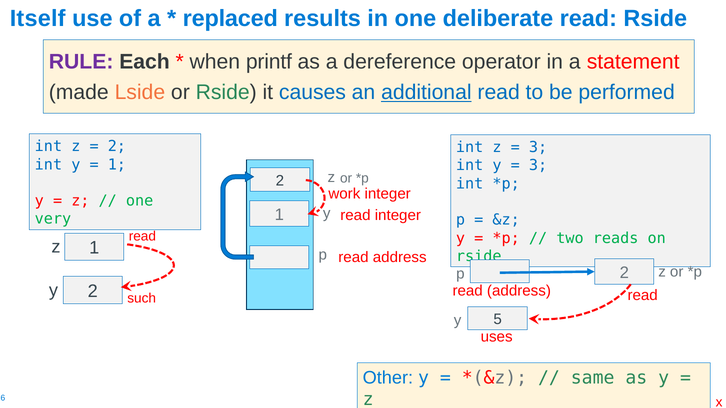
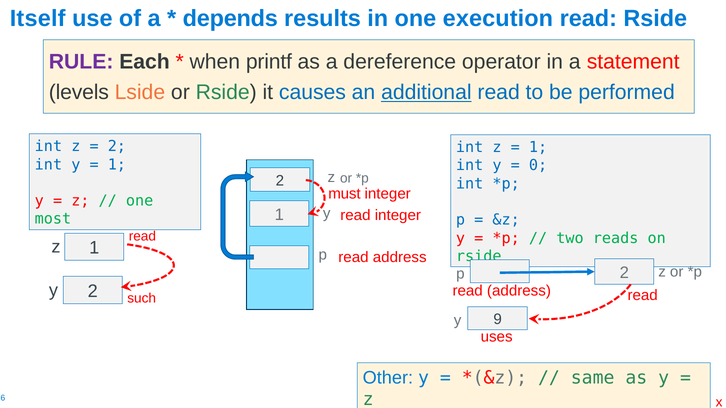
replaced: replaced -> depends
deliberate: deliberate -> execution
made: made -> levels
3 at (538, 147): 3 -> 1
3 at (538, 166): 3 -> 0
work: work -> must
very: very -> most
5: 5 -> 9
